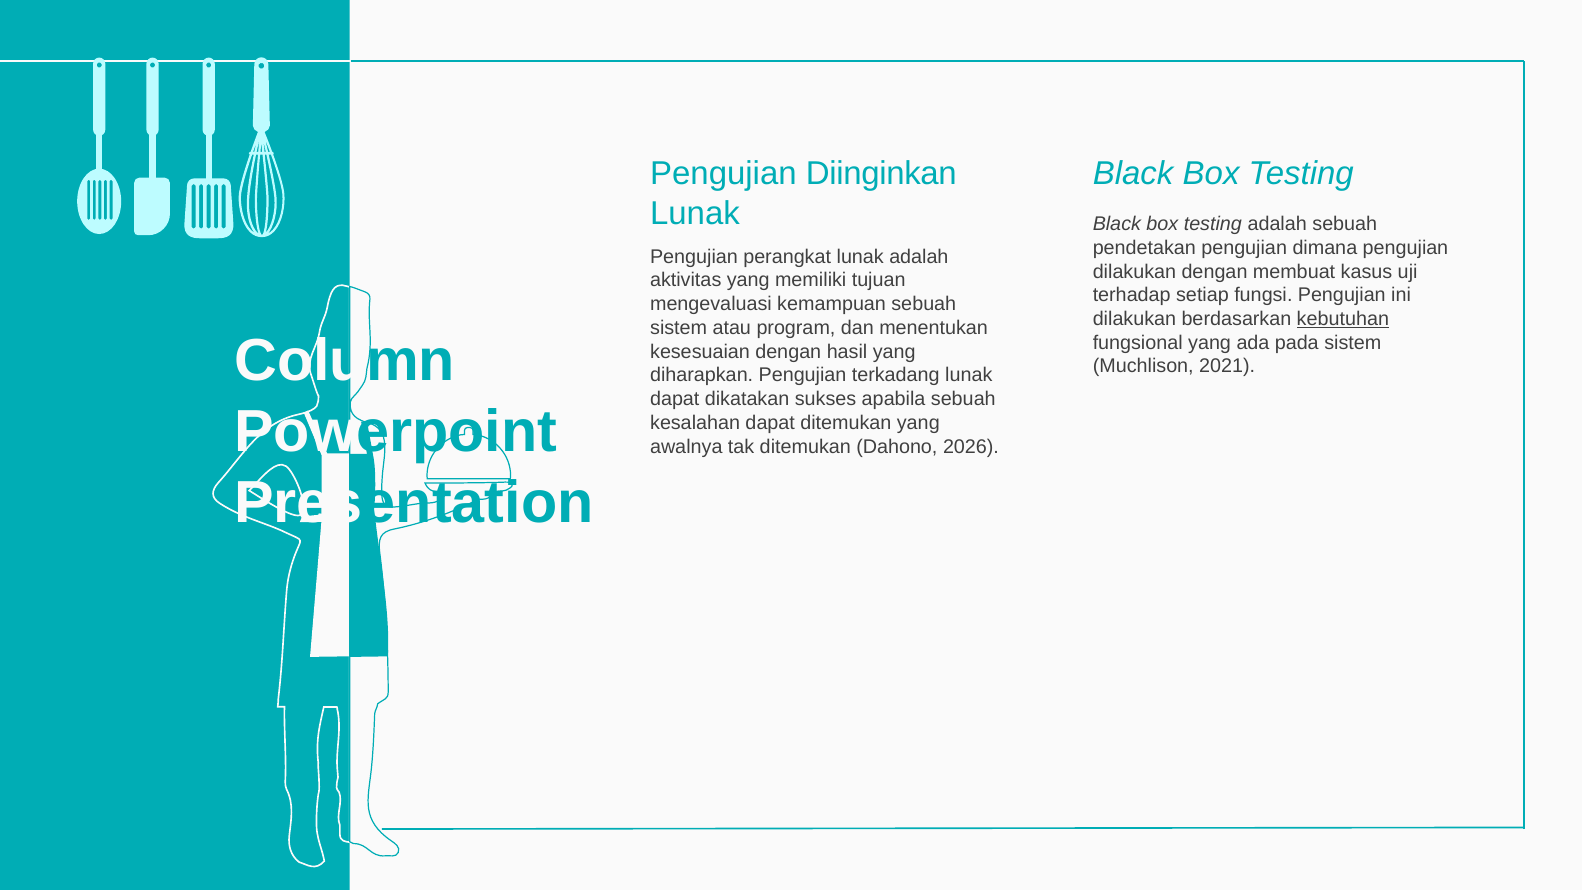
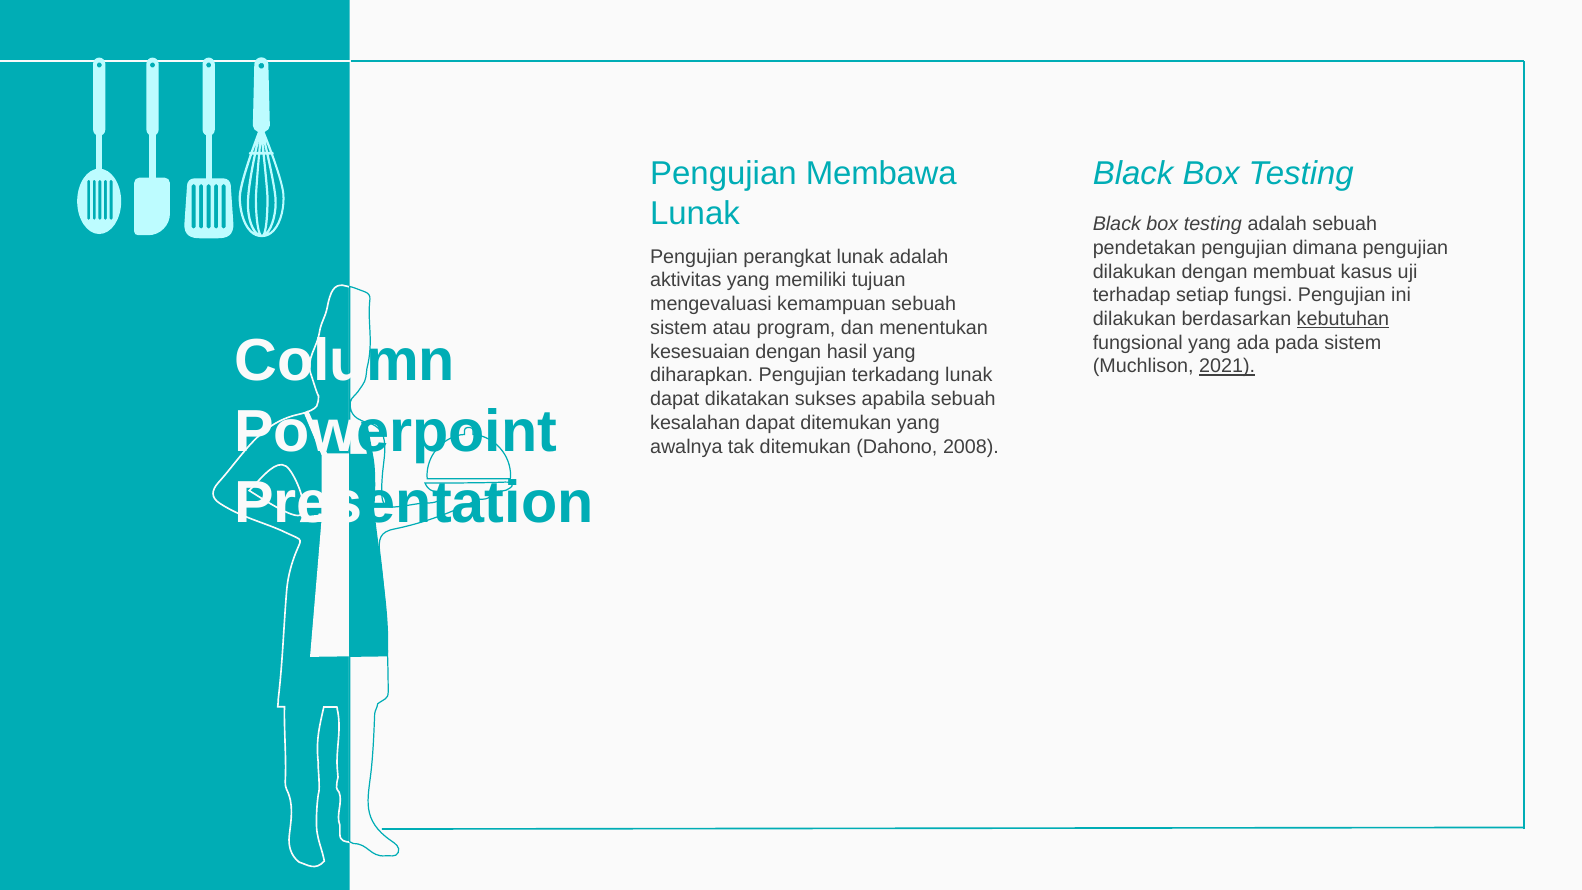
Diinginkan: Diinginkan -> Membawa
2021 underline: none -> present
2026: 2026 -> 2008
